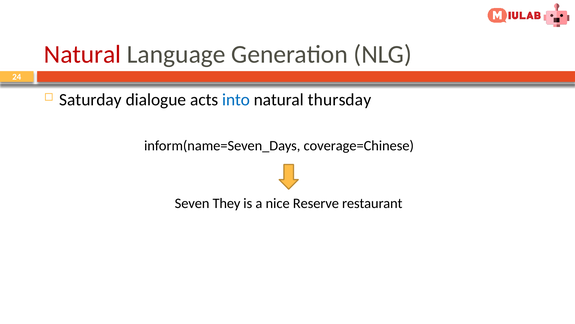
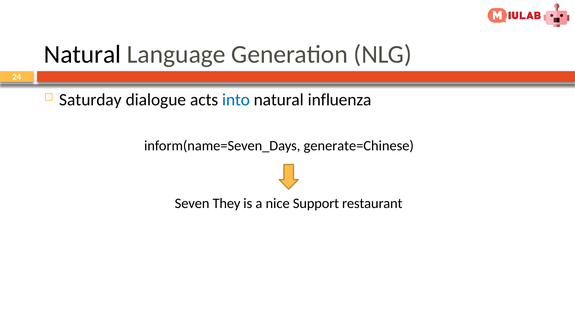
Natural at (83, 54) colour: red -> black
thursday: thursday -> influenza
coverage=Chinese: coverage=Chinese -> generate=Chinese
Reserve: Reserve -> Support
